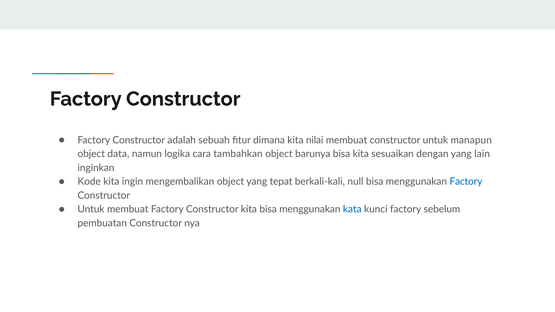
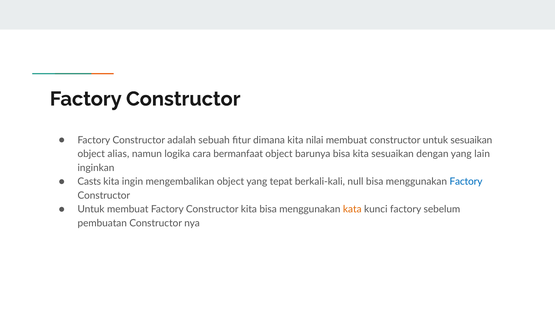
untuk manapun: manapun -> sesuaikan
data: data -> alias
tambahkan: tambahkan -> bermanfaat
Kode: Kode -> Casts
kata colour: blue -> orange
